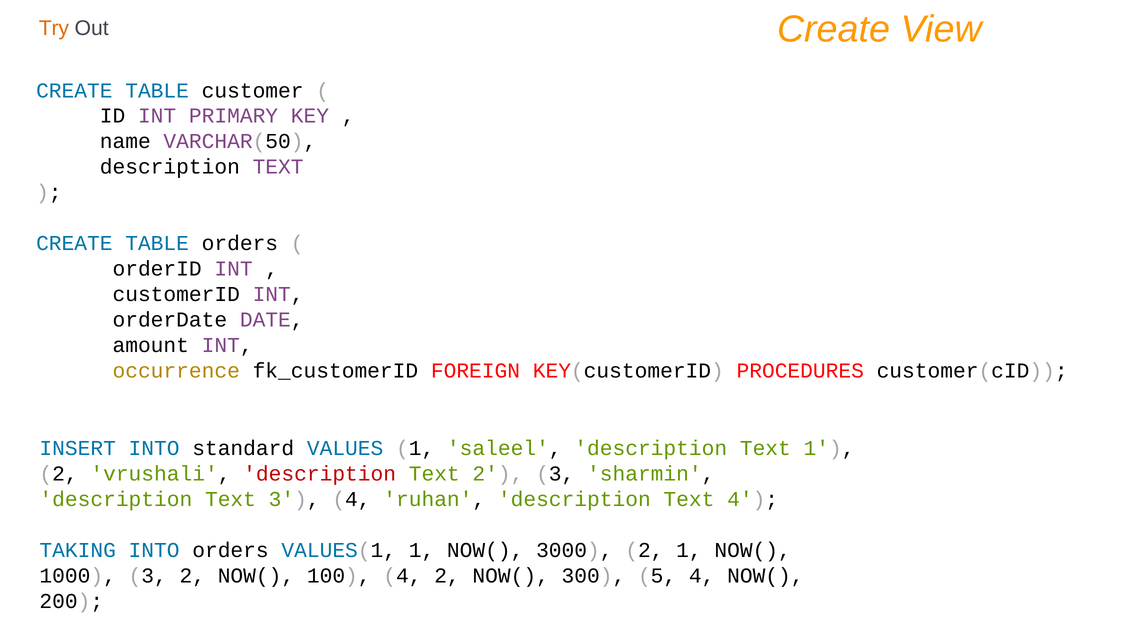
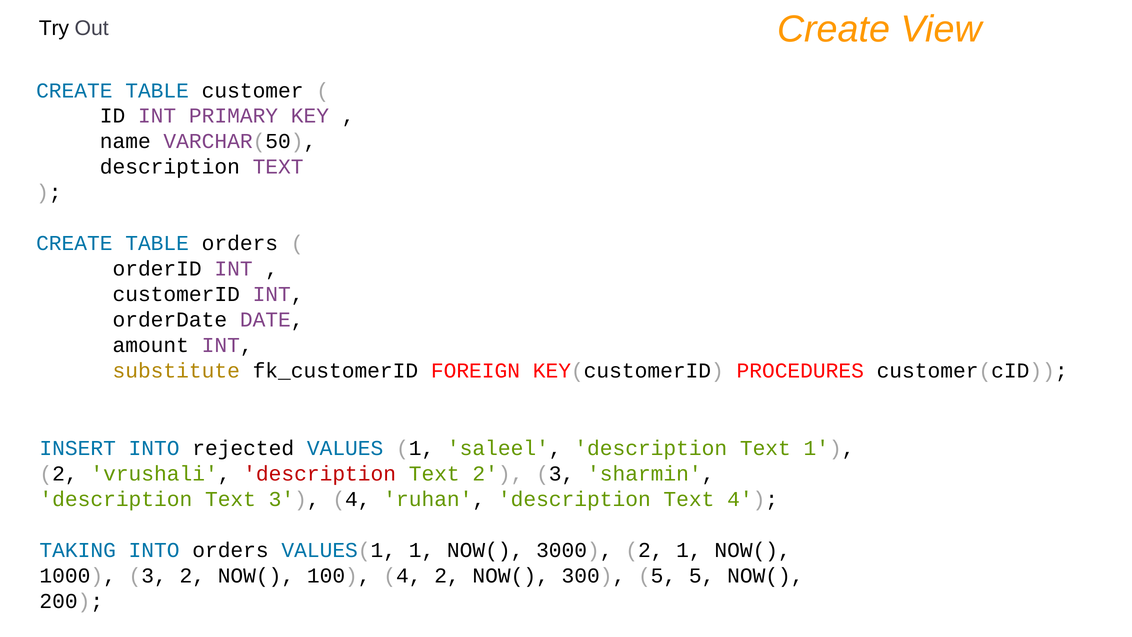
Try colour: orange -> black
occurrence: occurrence -> substitute
standard: standard -> rejected
5 4: 4 -> 5
